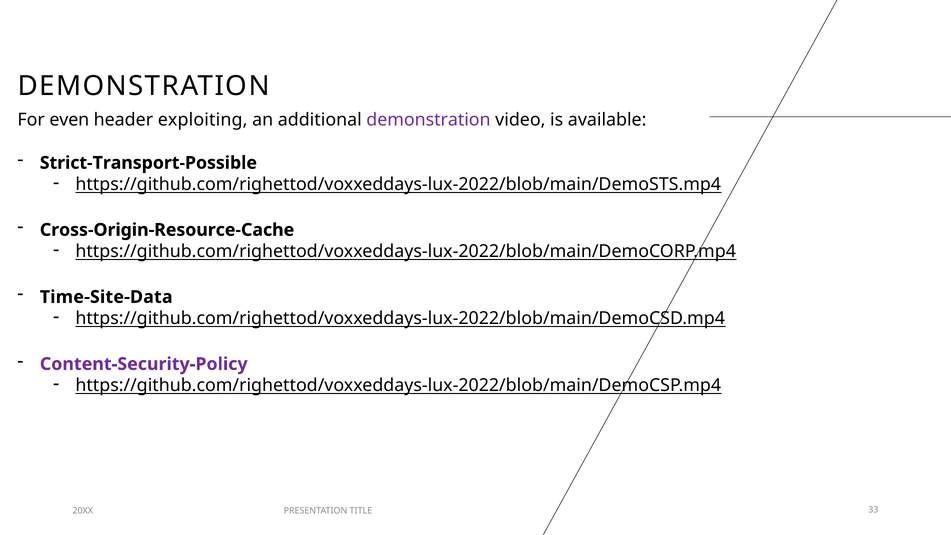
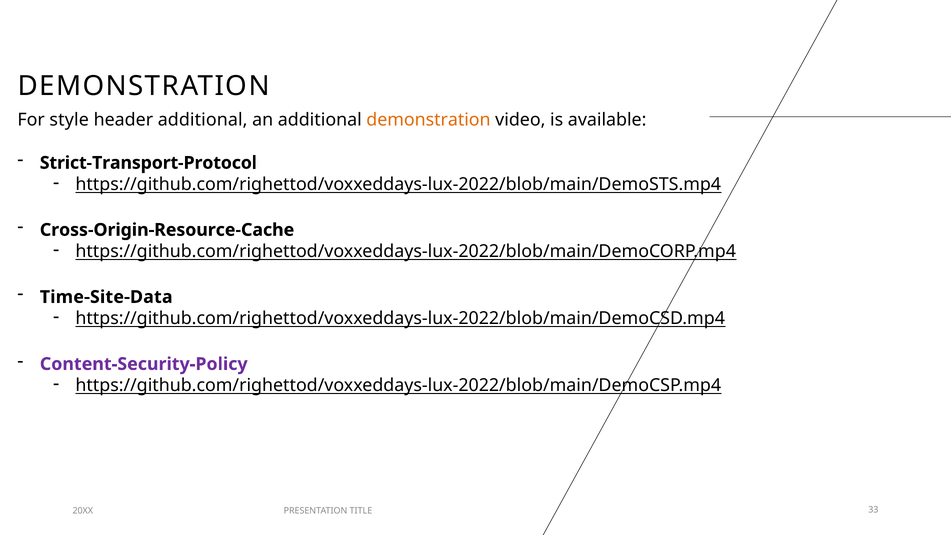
even: even -> style
header exploiting: exploiting -> additional
demonstration at (428, 120) colour: purple -> orange
Strict-Transport-Possible: Strict-Transport-Possible -> Strict-Transport-Protocol
